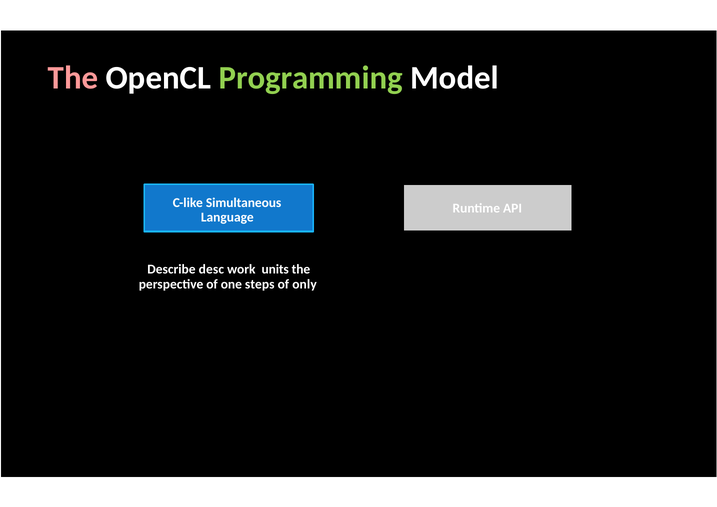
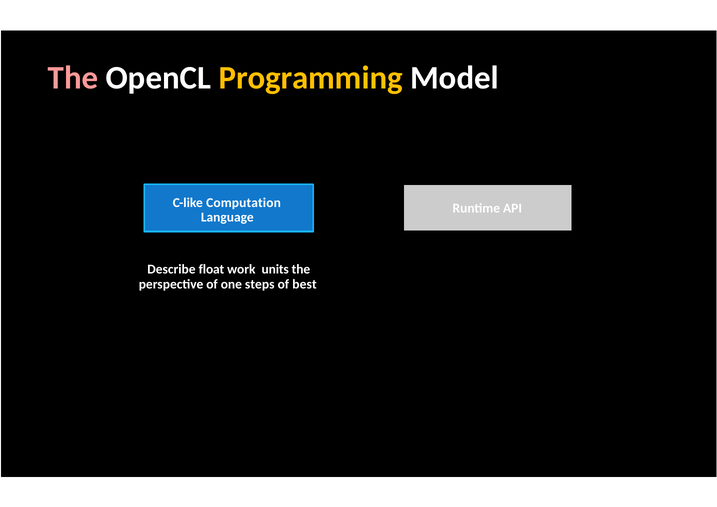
Programming colour: light green -> yellow
Simultaneous: Simultaneous -> Computation
desc: desc -> float
only: only -> best
